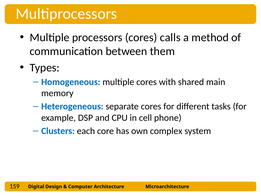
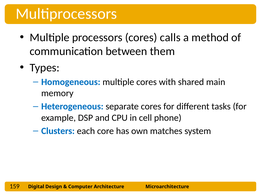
complex: complex -> matches
